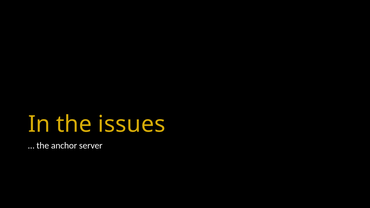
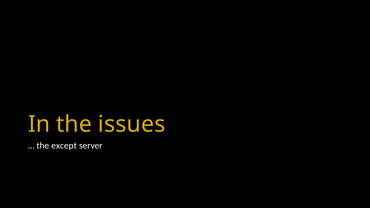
anchor: anchor -> except
